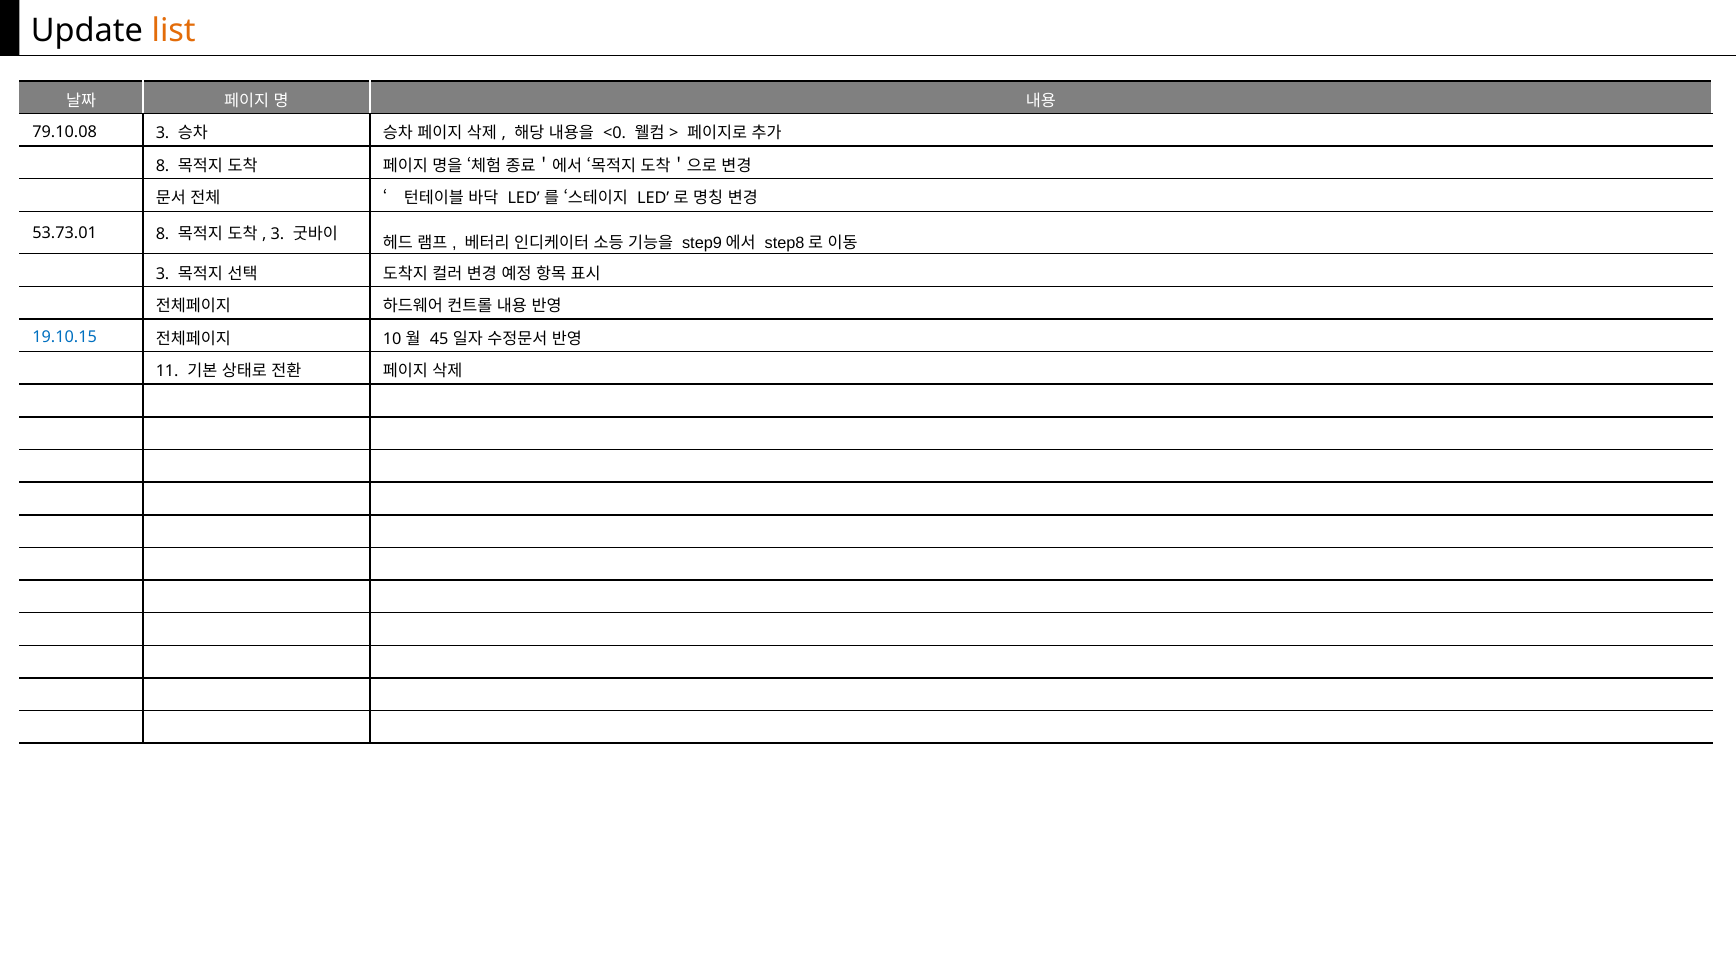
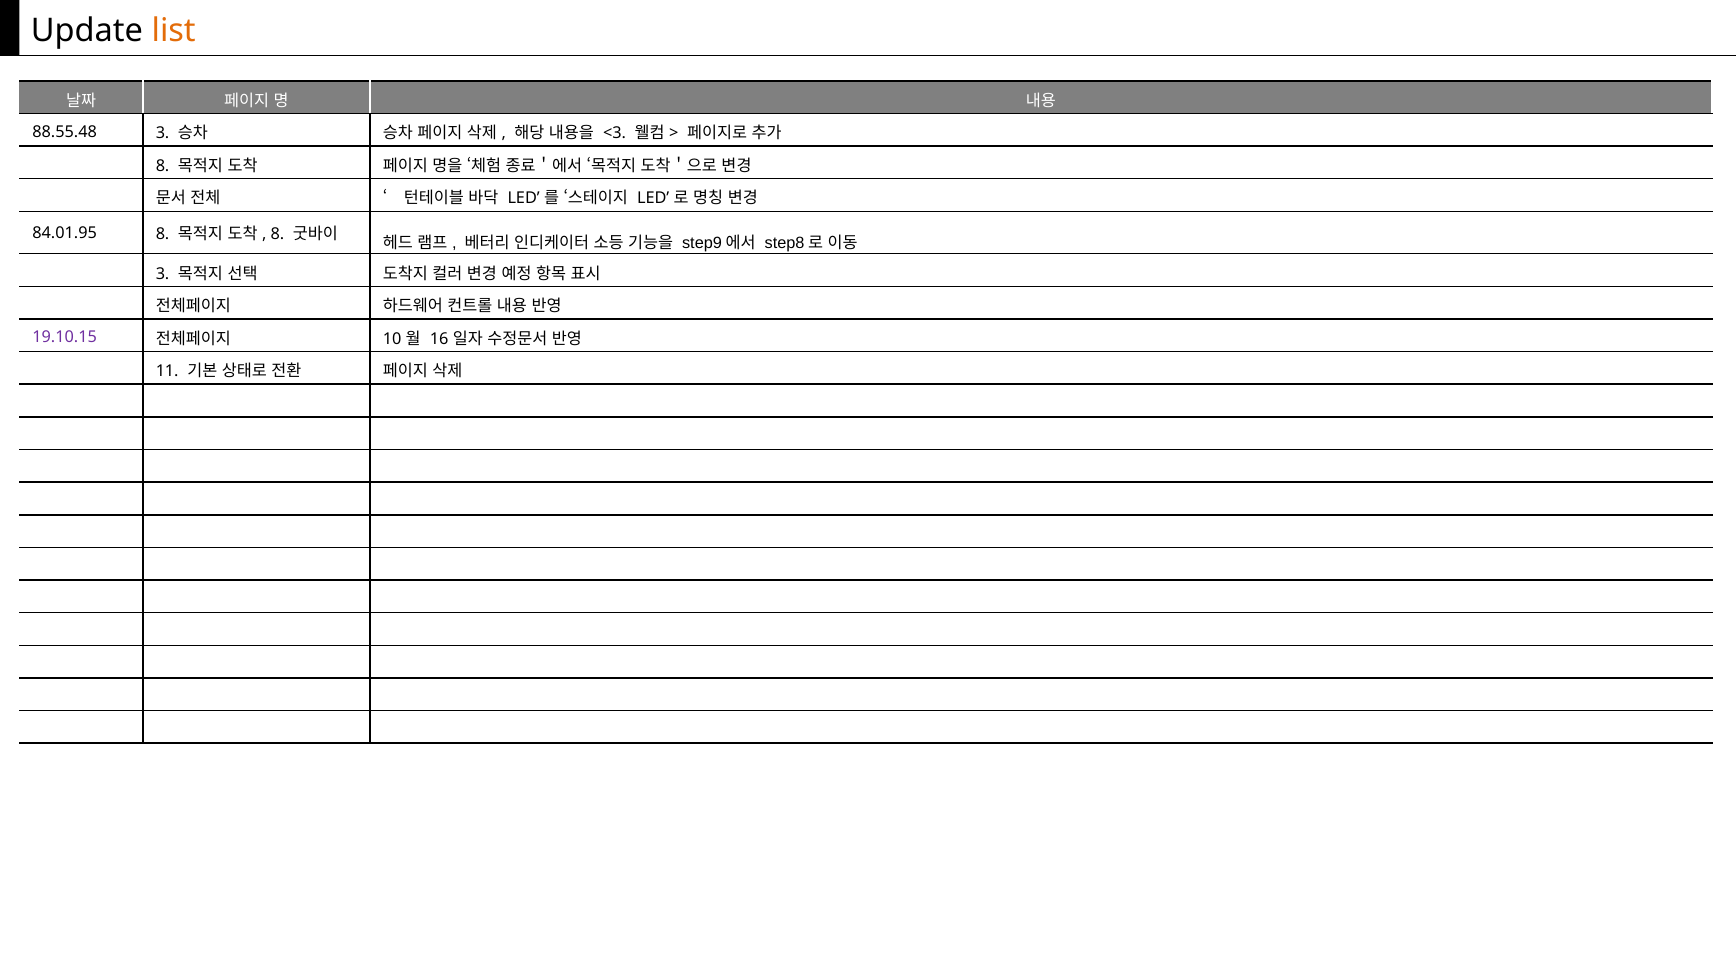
79.10.08: 79.10.08 -> 88.55.48
<0: <0 -> <3
53.73.01: 53.73.01 -> 84.01.95
3 at (277, 234): 3 -> 8
19.10.15 colour: blue -> purple
45: 45 -> 16
